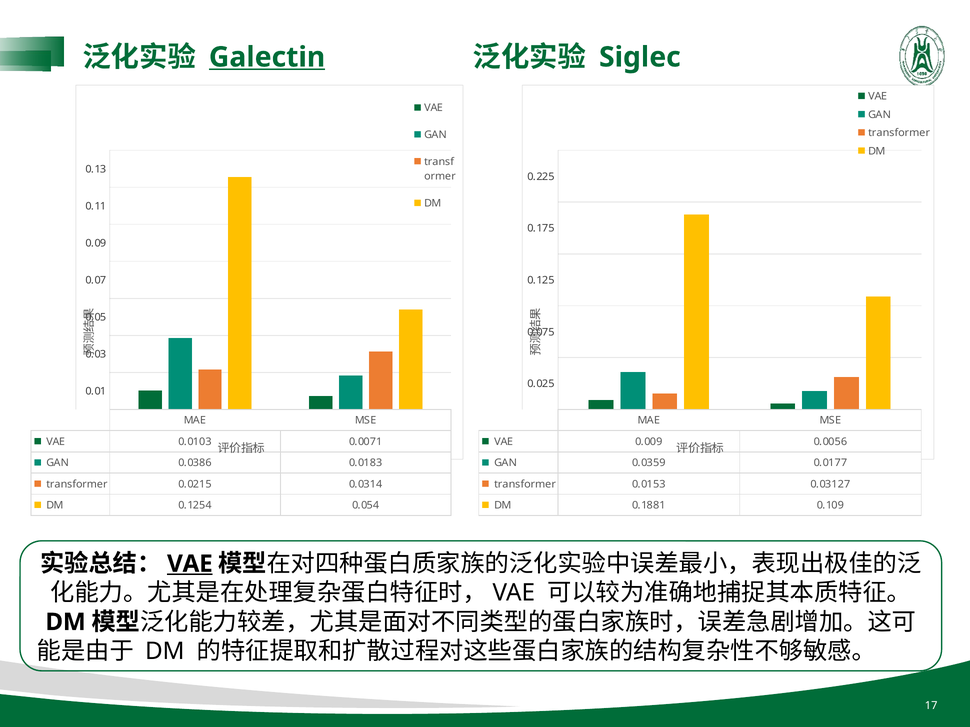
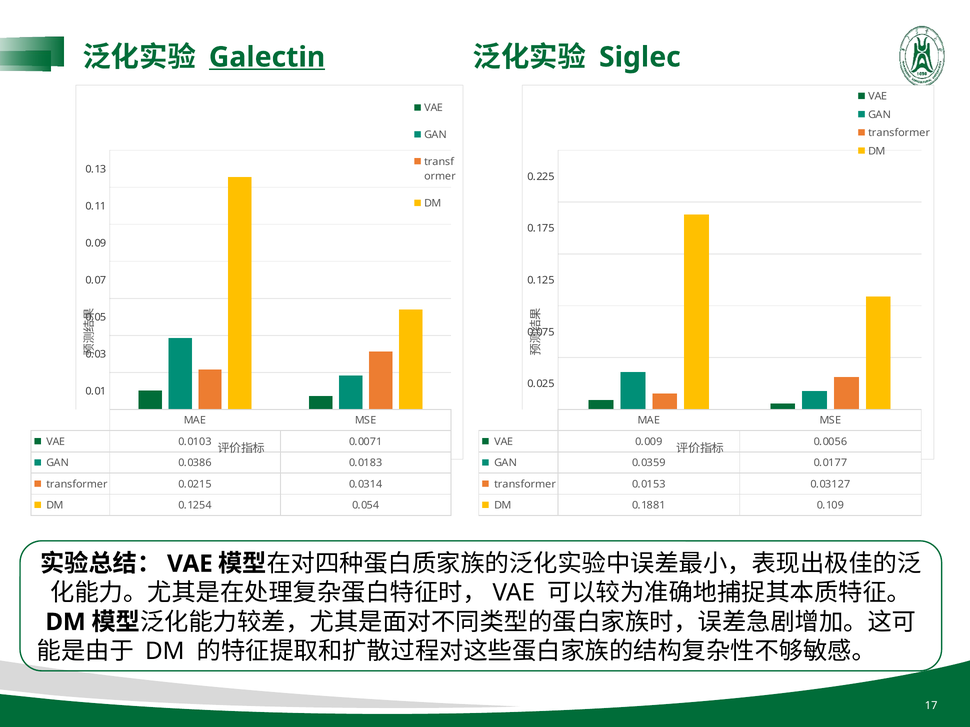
VAE at (190, 564) underline: present -> none
